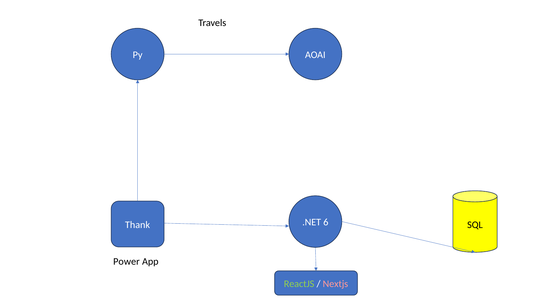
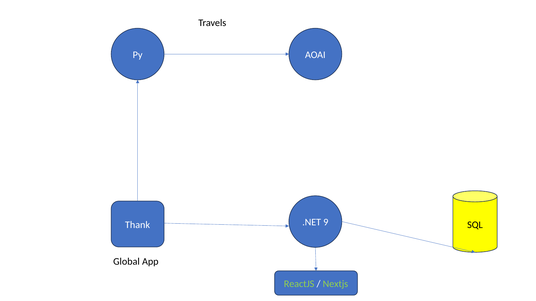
6: 6 -> 9
Power: Power -> Global
Nextjs colour: pink -> light green
